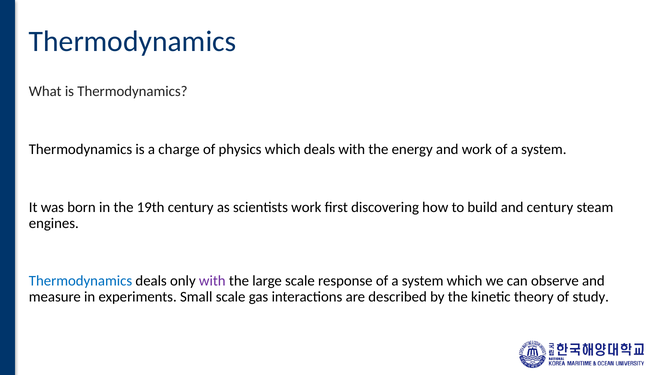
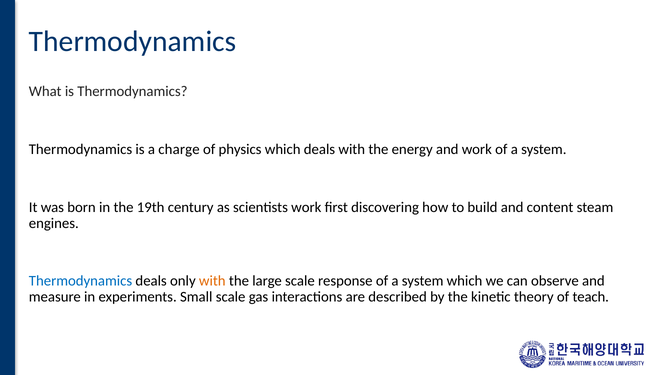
and century: century -> content
with at (212, 281) colour: purple -> orange
study: study -> teach
